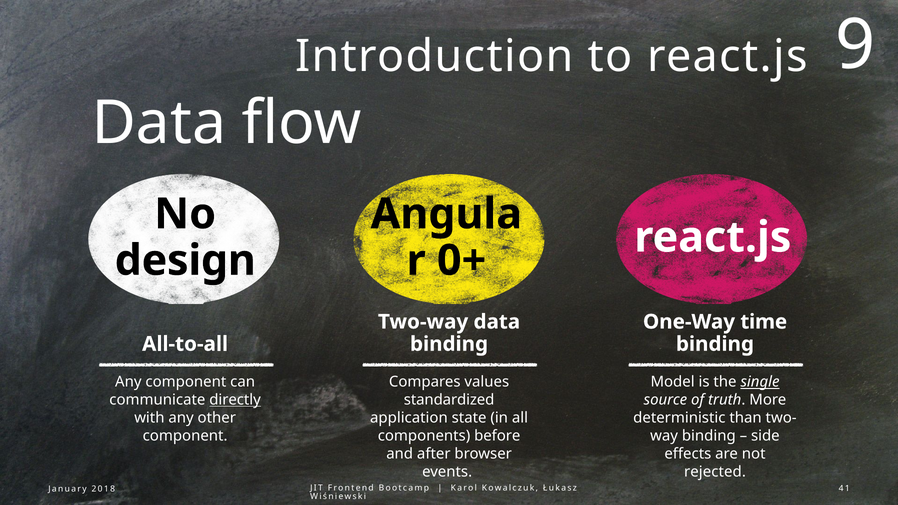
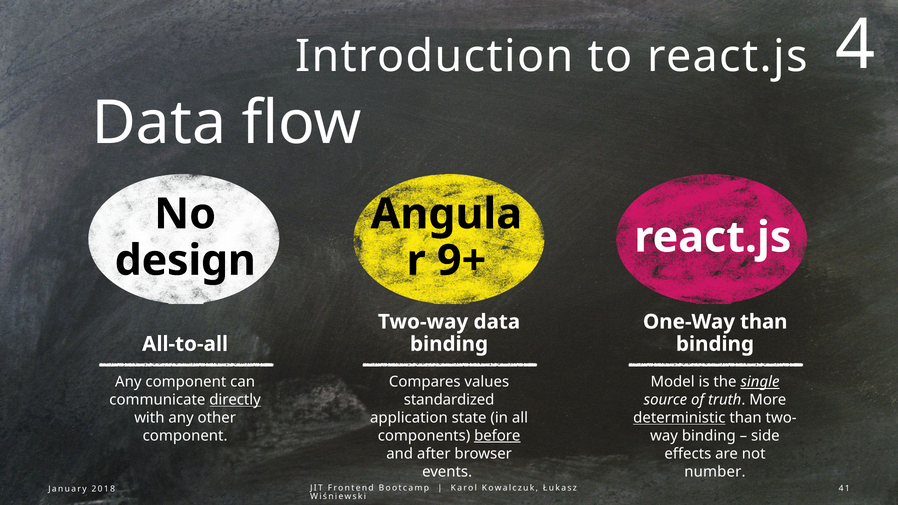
9: 9 -> 4
0+: 0+ -> 9+
One-Way time: time -> than
deterministic underline: none -> present
before underline: none -> present
rejected: rejected -> number
